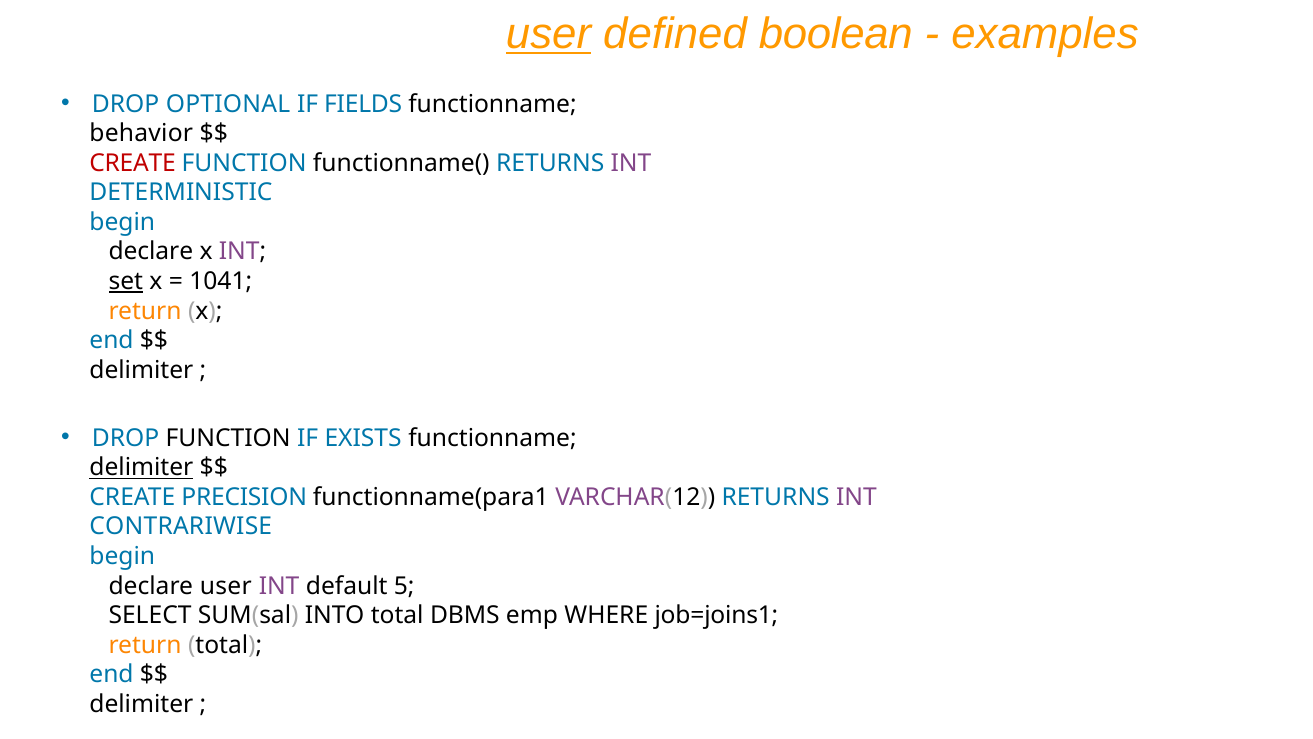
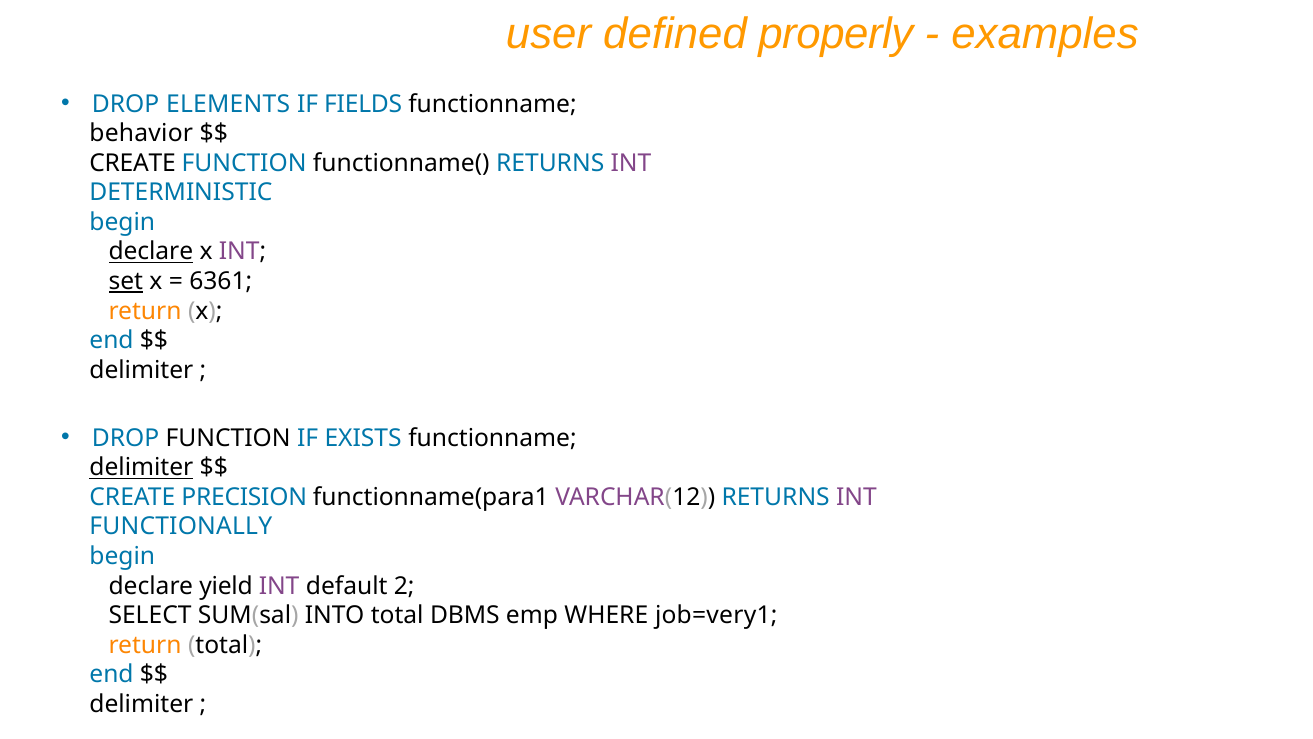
user at (549, 34) underline: present -> none
boolean: boolean -> properly
OPTIONAL: OPTIONAL -> ELEMENTS
CREATE at (133, 163) colour: red -> black
declare at (151, 252) underline: none -> present
1041: 1041 -> 6361
CONTRARIWISE: CONTRARIWISE -> FUNCTIONALLY
declare user: user -> yield
5: 5 -> 2
job=joins1: job=joins1 -> job=very1
